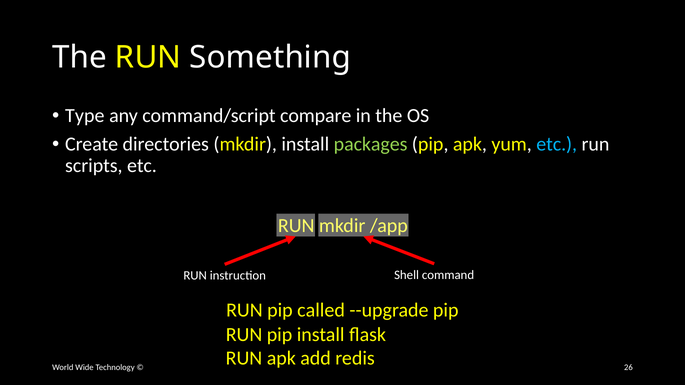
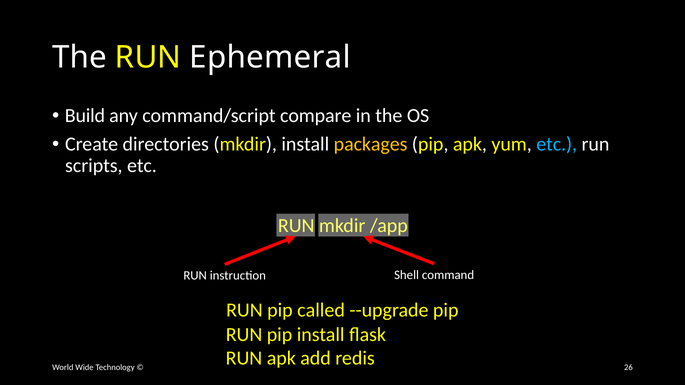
Something: Something -> Ephemeral
Type: Type -> Build
packages colour: light green -> yellow
